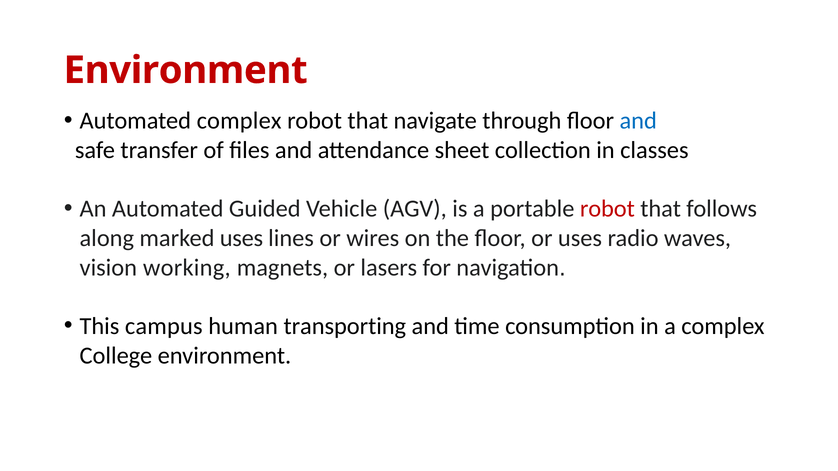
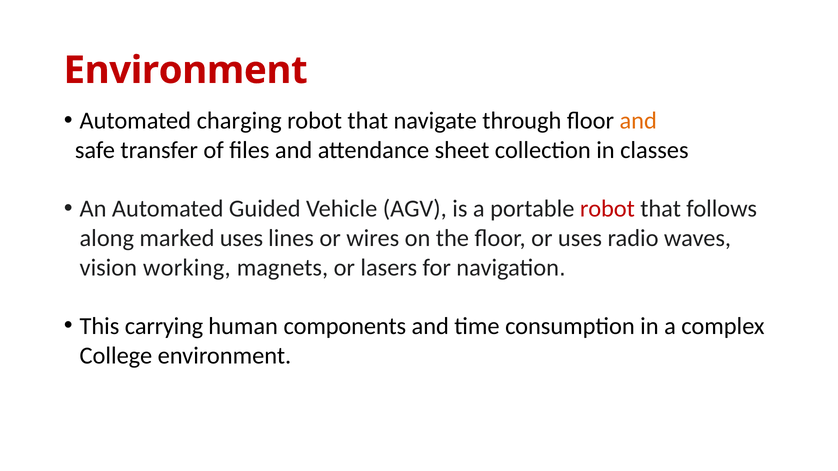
Automated complex: complex -> charging
and at (638, 121) colour: blue -> orange
campus: campus -> carrying
transporting: transporting -> components
